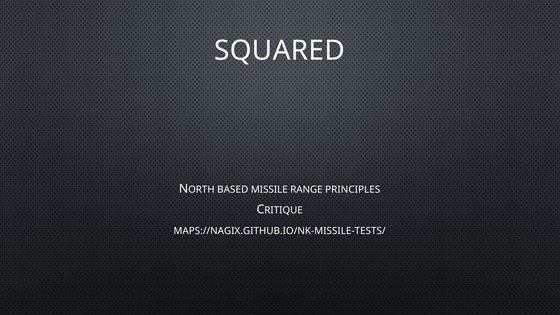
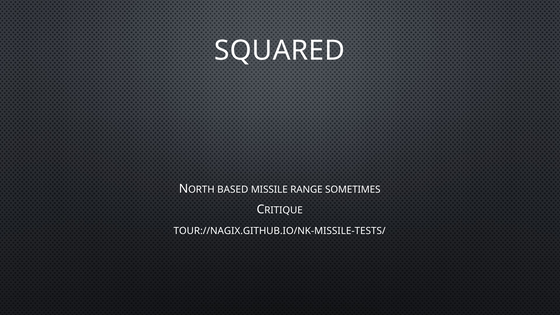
PRINCIPLES: PRINCIPLES -> SOMETIMES
MAPS://NAGIX.GITHUB.IO/NK-MISSILE-TESTS/: MAPS://NAGIX.GITHUB.IO/NK-MISSILE-TESTS/ -> TOUR://NAGIX.GITHUB.IO/NK-MISSILE-TESTS/
